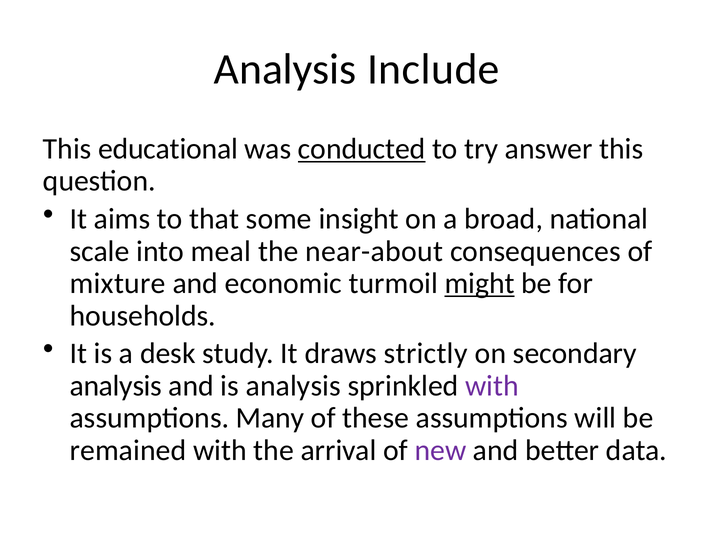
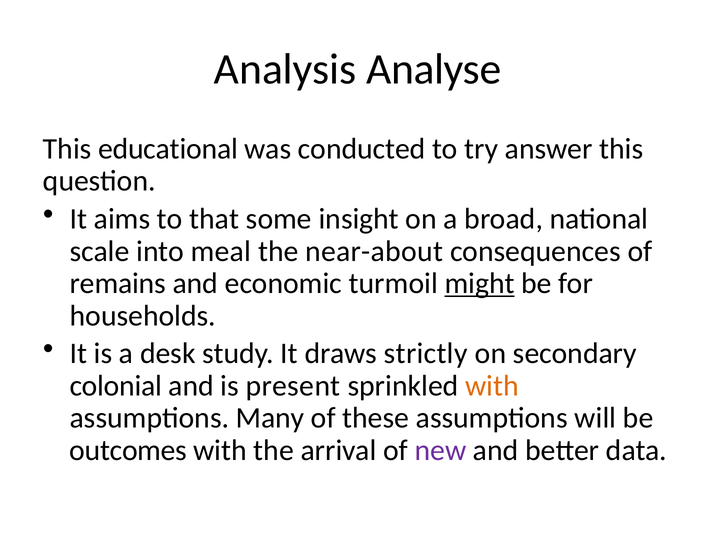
Include: Include -> Analyse
conducted underline: present -> none
mixture: mixture -> remains
analysis at (116, 385): analysis -> colonial
is analysis: analysis -> present
with at (492, 385) colour: purple -> orange
remained: remained -> outcomes
